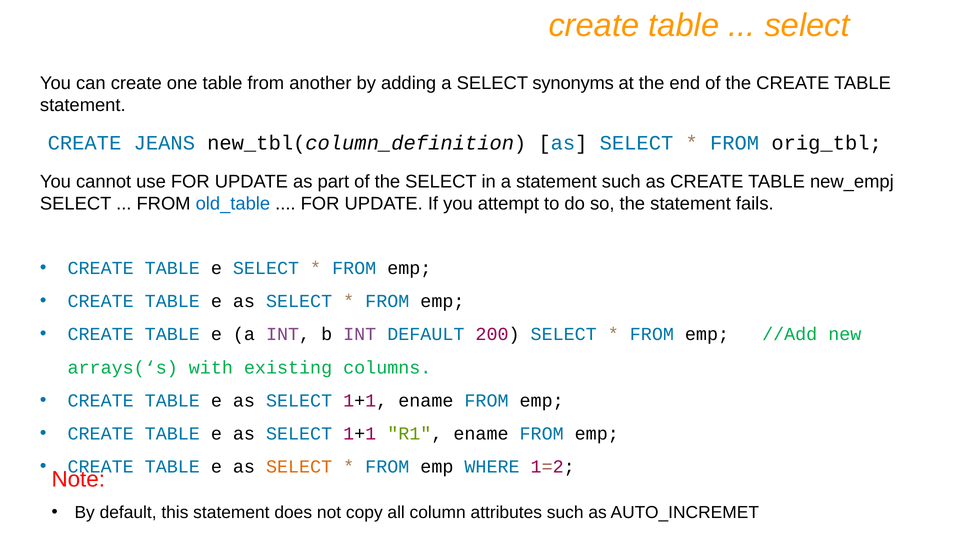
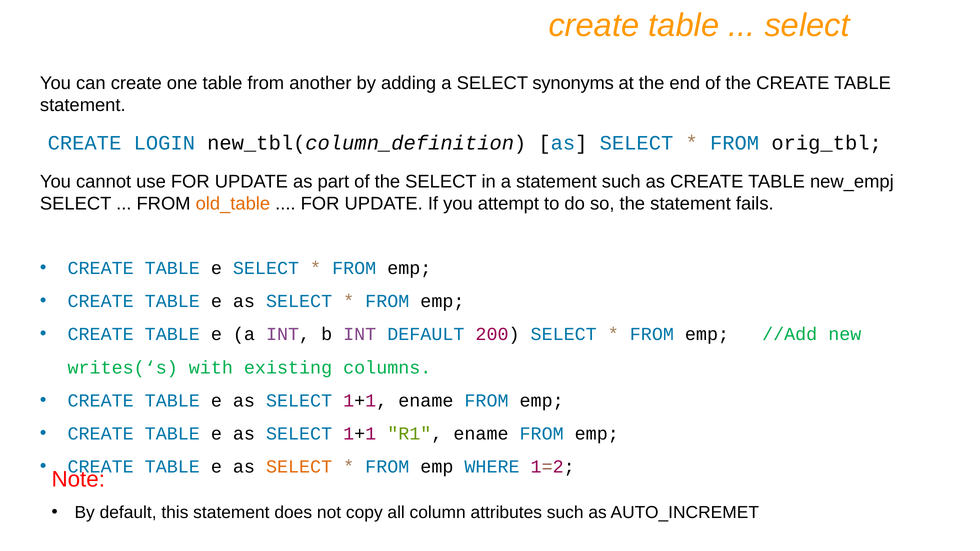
JEANS: JEANS -> LOGIN
old_table colour: blue -> orange
arrays(‘s: arrays(‘s -> writes(‘s
